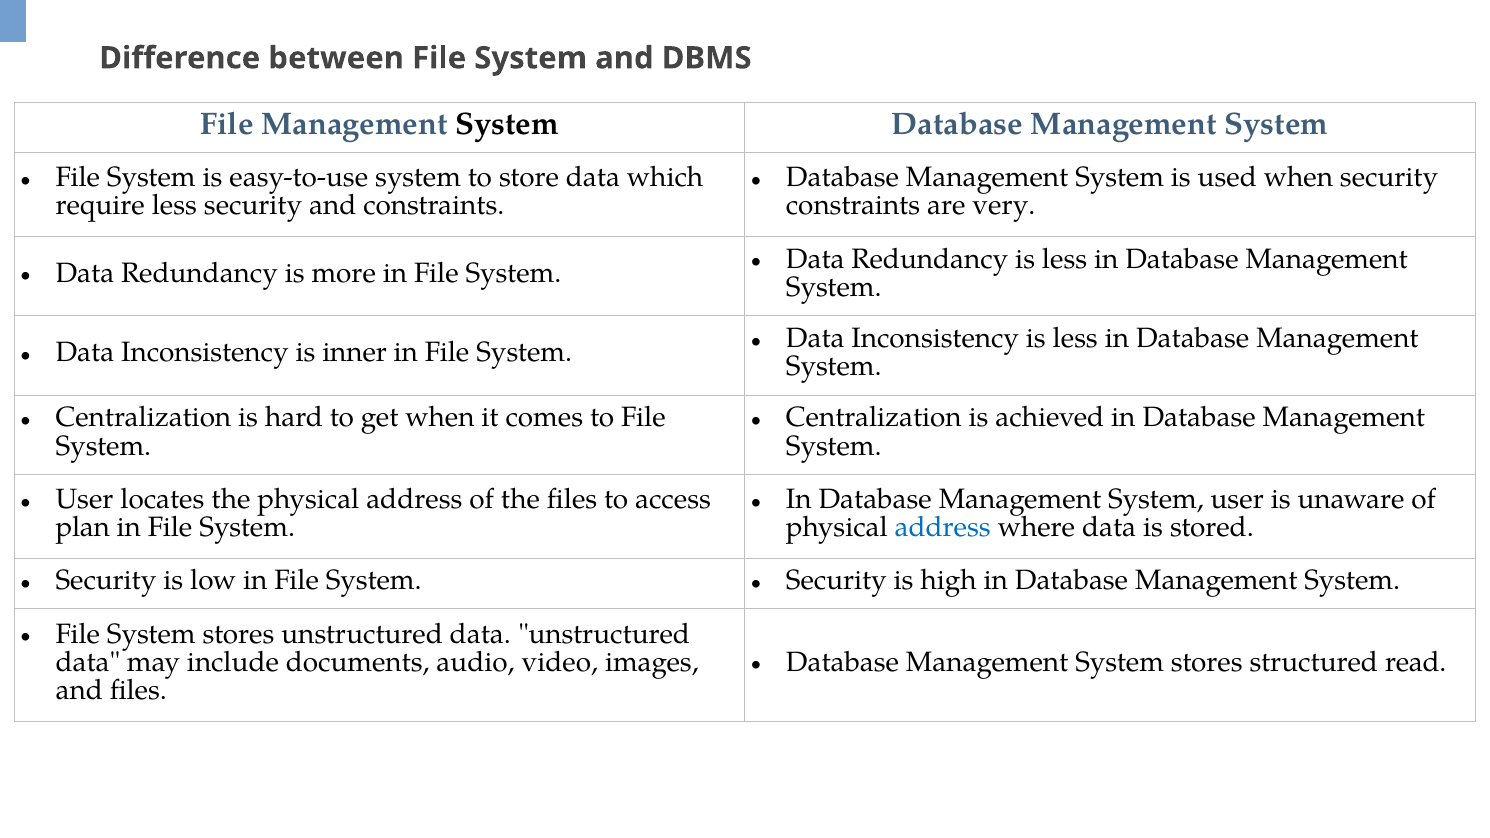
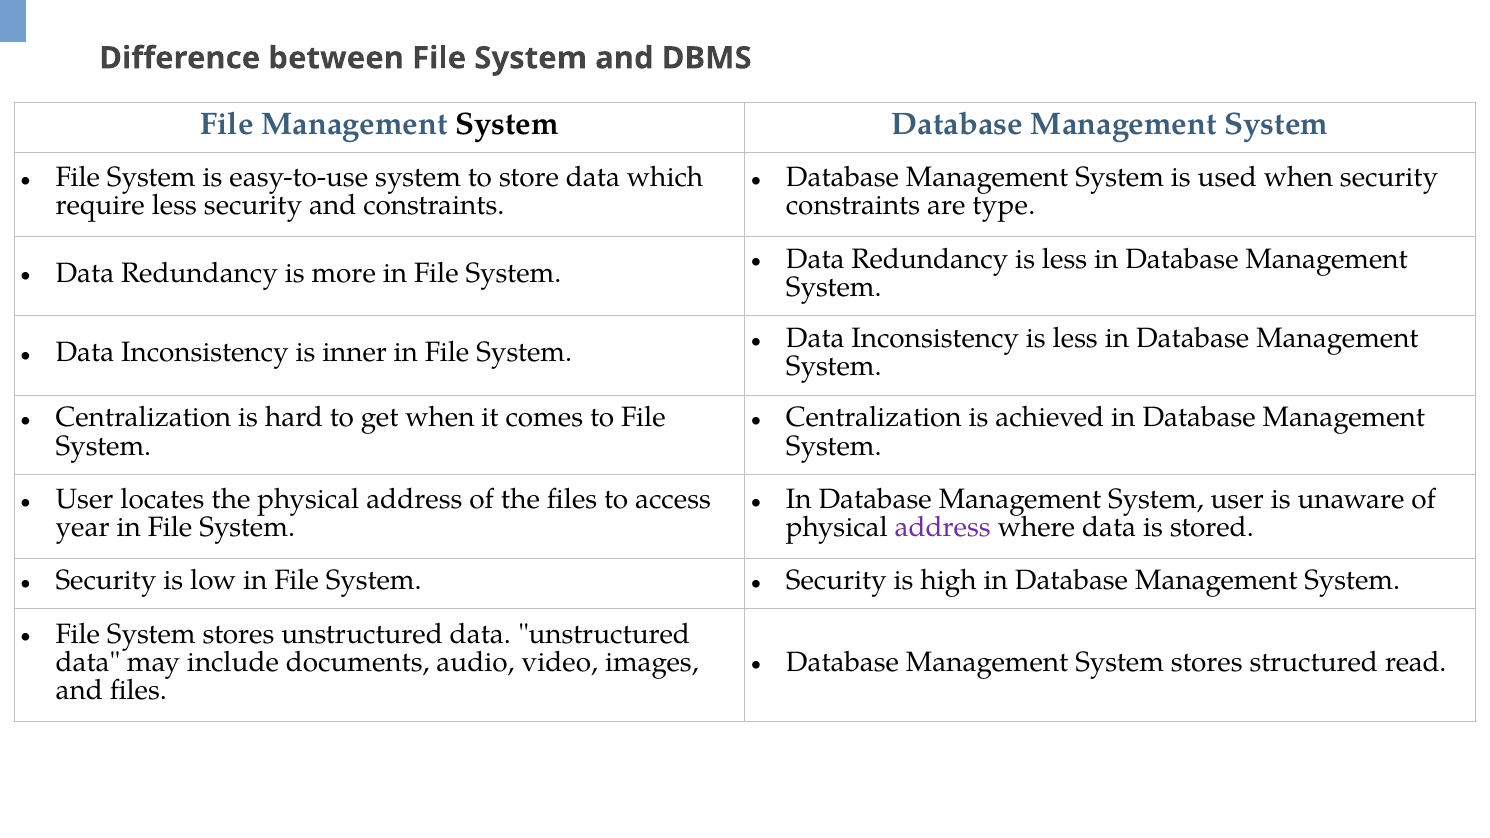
very: very -> type
plan: plan -> year
address at (943, 528) colour: blue -> purple
